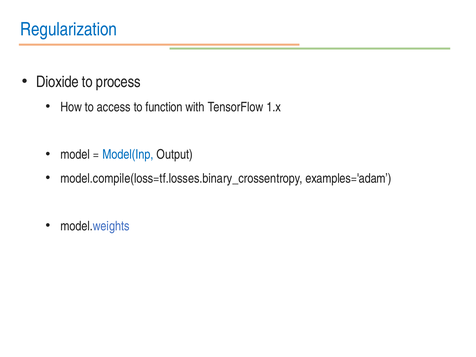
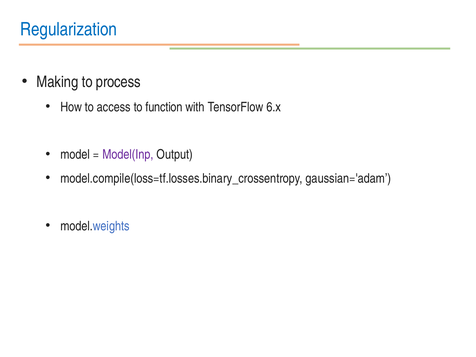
Dioxide: Dioxide -> Making
1.x: 1.x -> 6.x
Model(Inp colour: blue -> purple
examples='adam: examples='adam -> gaussian='adam
